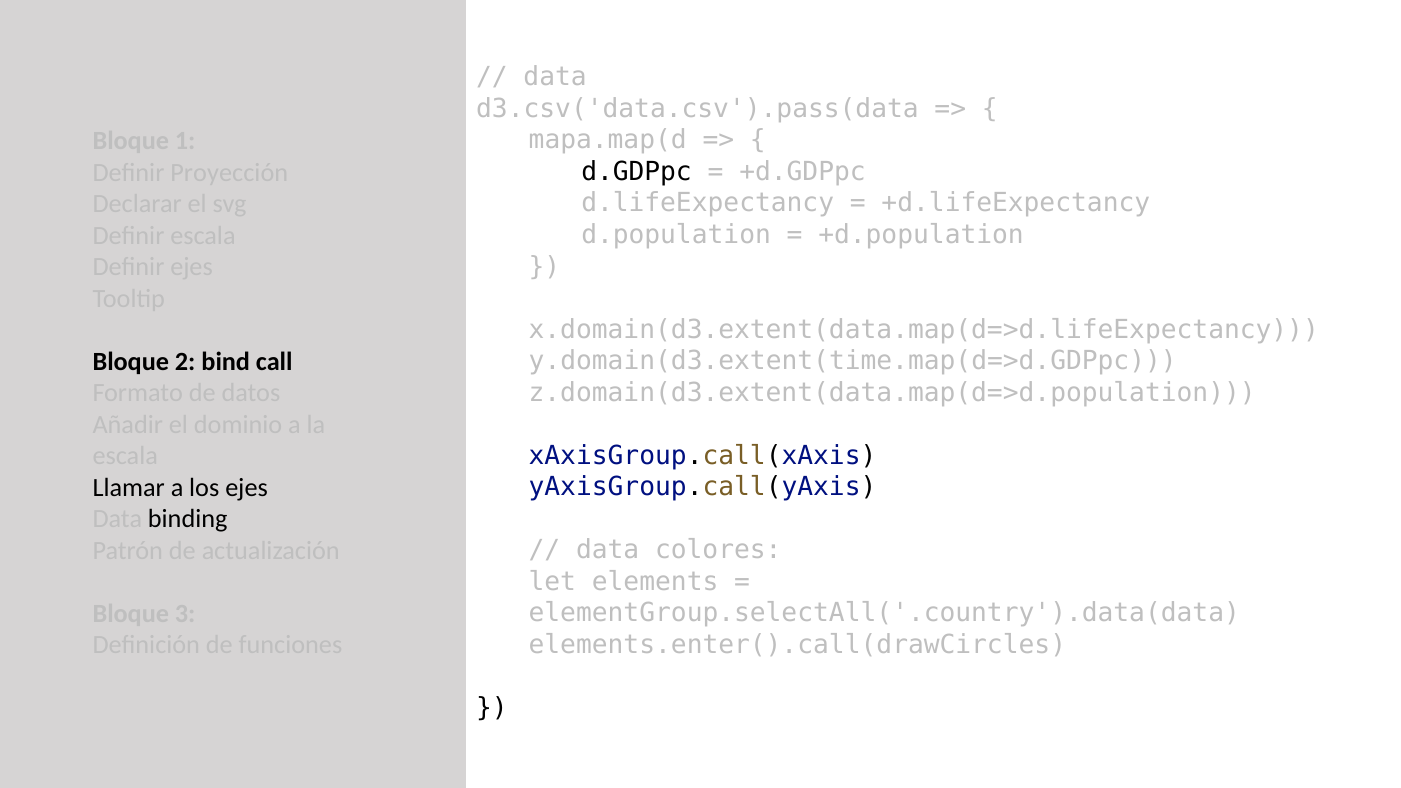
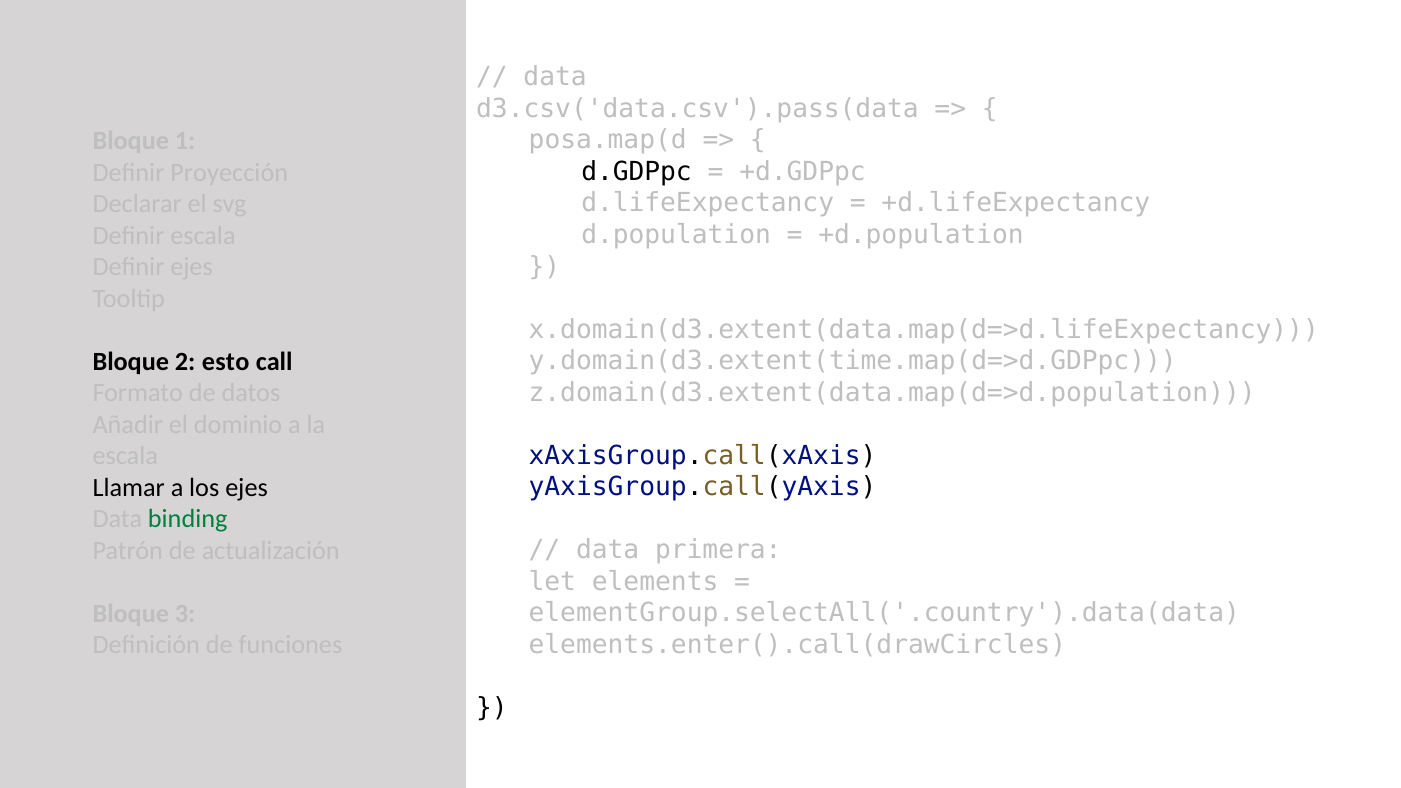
mapa.map(d: mapa.map(d -> posa.map(d
bind: bind -> esto
binding colour: black -> green
colores: colores -> primera
